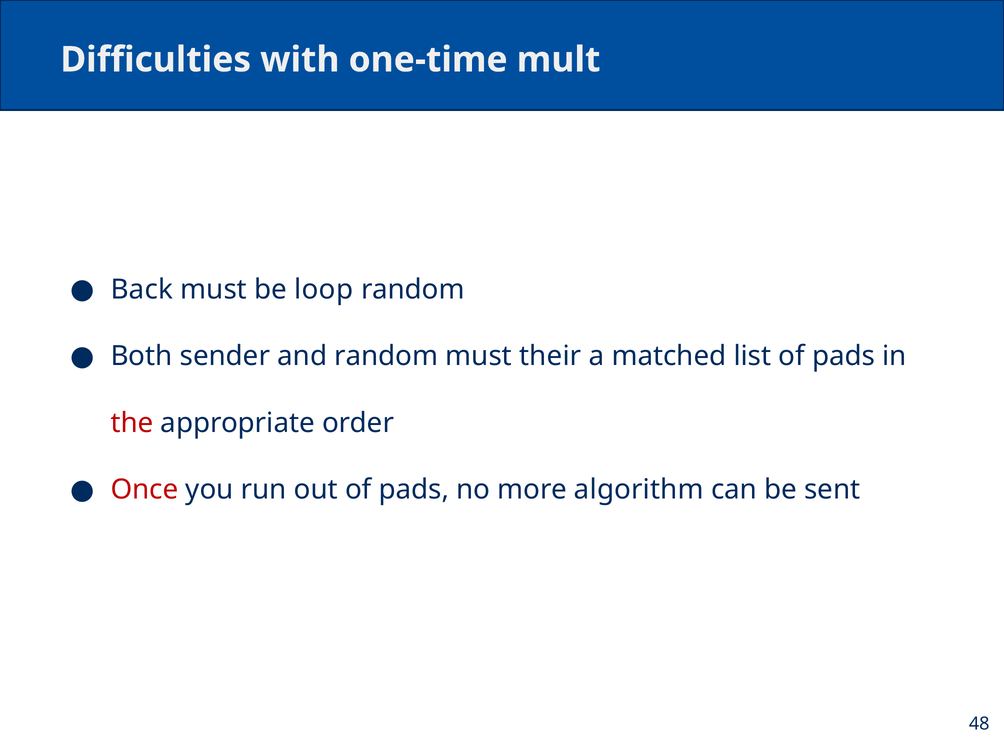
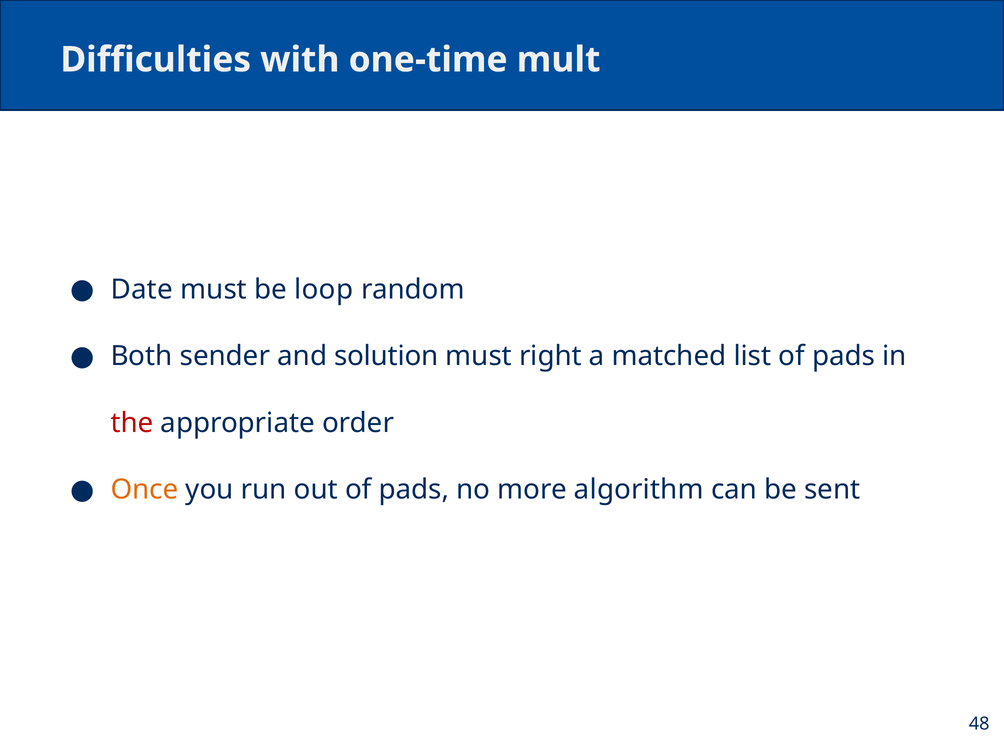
Back: Back -> Date
and random: random -> solution
their: their -> right
Once colour: red -> orange
